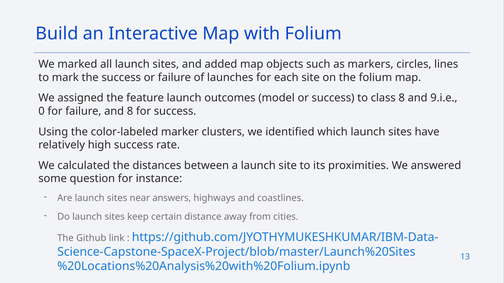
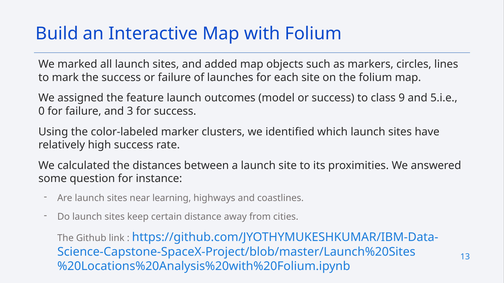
class 8: 8 -> 9
9.i.e: 9.i.e -> 5.i.e
and 8: 8 -> 3
answers: answers -> learning
